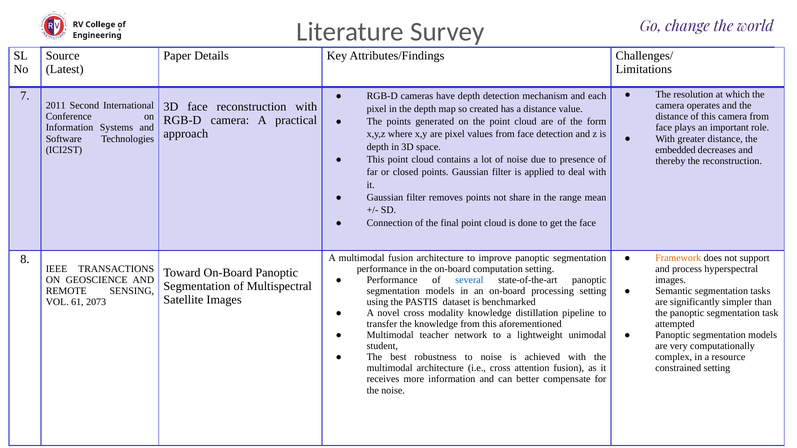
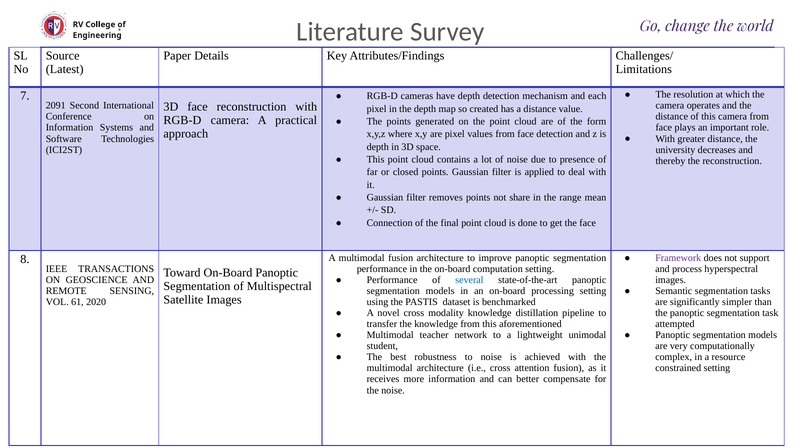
2011: 2011 -> 2091
embedded: embedded -> university
Framework colour: orange -> purple
2073: 2073 -> 2020
